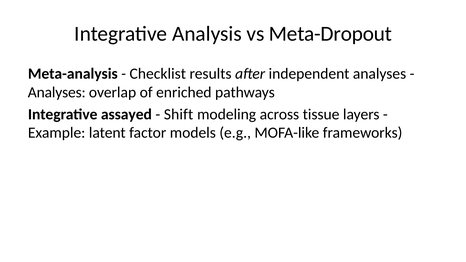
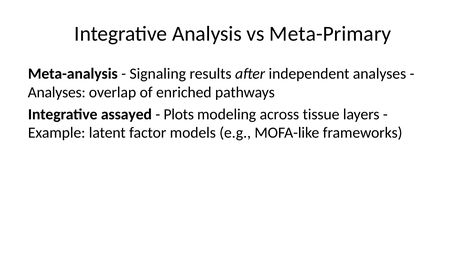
Meta-Dropout: Meta-Dropout -> Meta-Primary
Checklist: Checklist -> Signaling
Shift: Shift -> Plots
